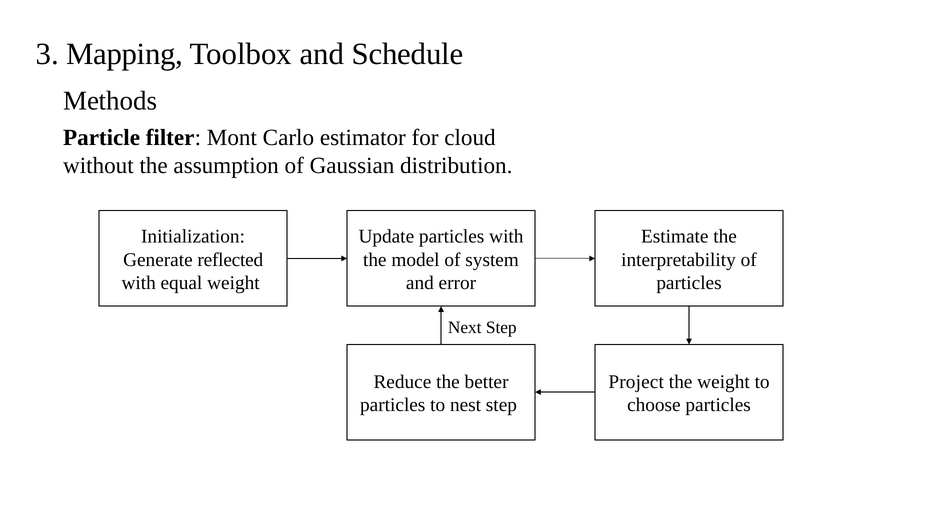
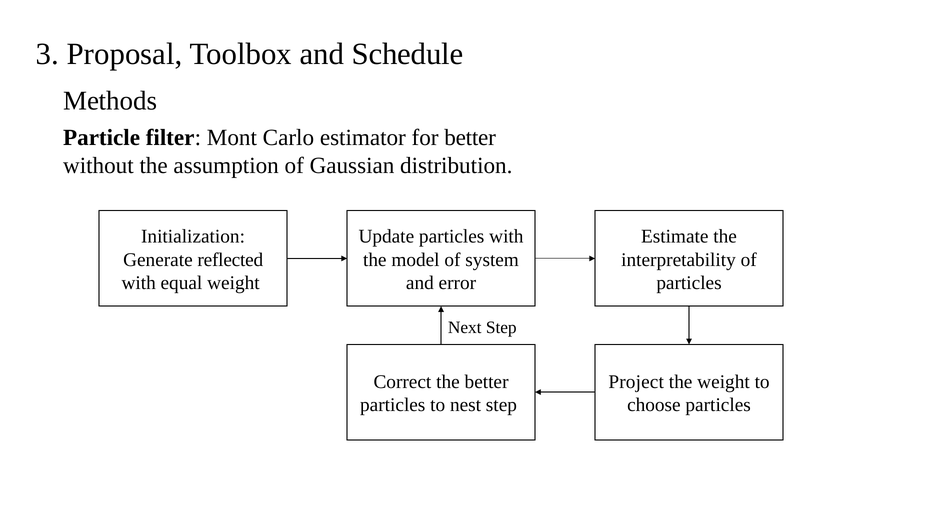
Mapping: Mapping -> Proposal
for cloud: cloud -> better
Reduce: Reduce -> Correct
